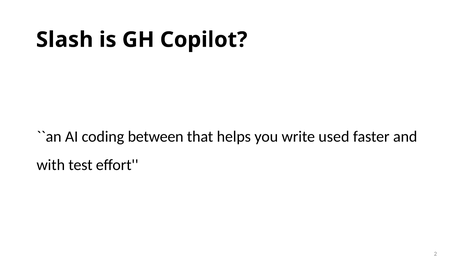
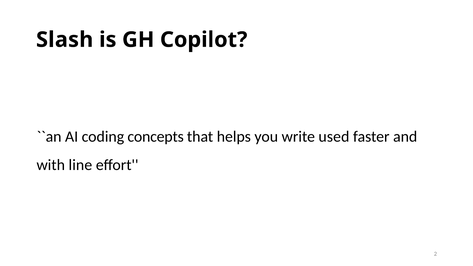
between: between -> concepts
test: test -> line
